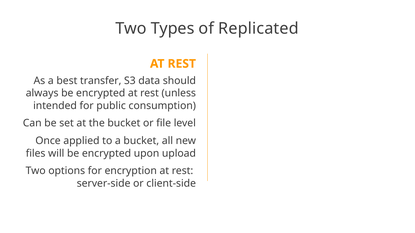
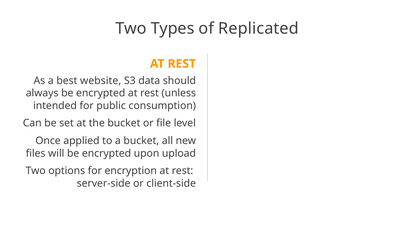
transfer: transfer -> website
